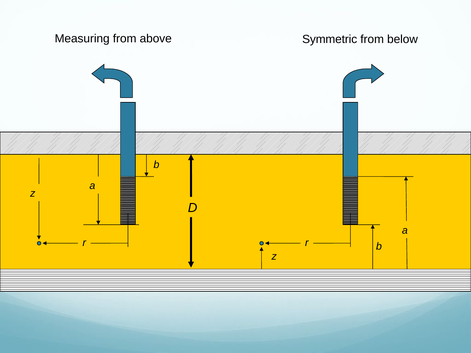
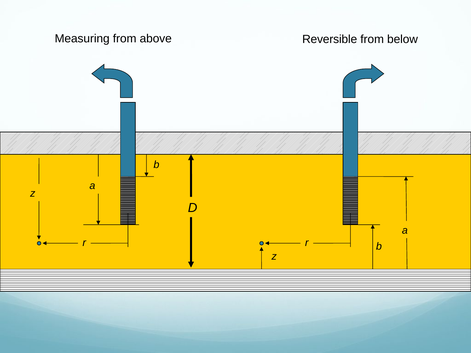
Symmetric: Symmetric -> Reversible
